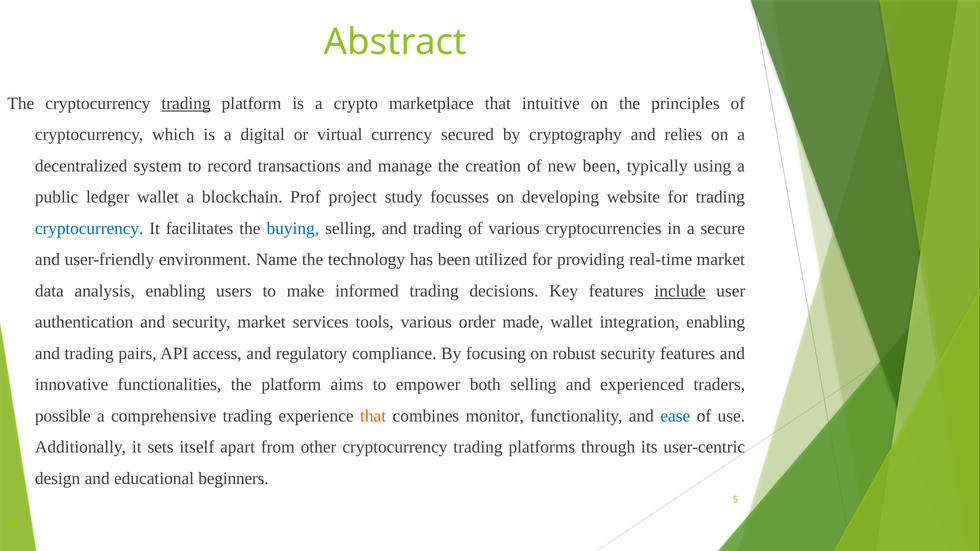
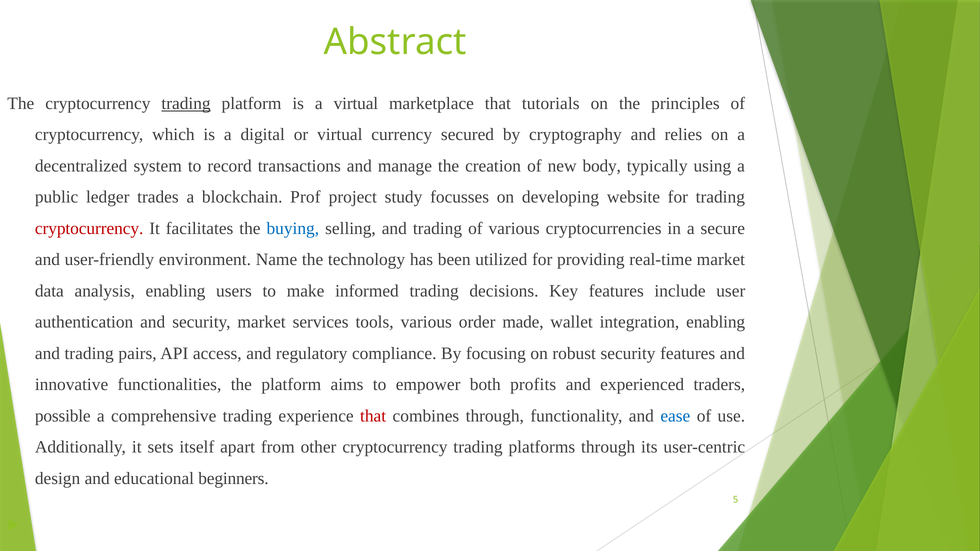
a crypto: crypto -> virtual
intuitive: intuitive -> tutorials
new been: been -> body
ledger wallet: wallet -> trades
cryptocurrency at (89, 229) colour: blue -> red
include underline: present -> none
both selling: selling -> profits
that at (373, 416) colour: orange -> red
combines monitor: monitor -> through
